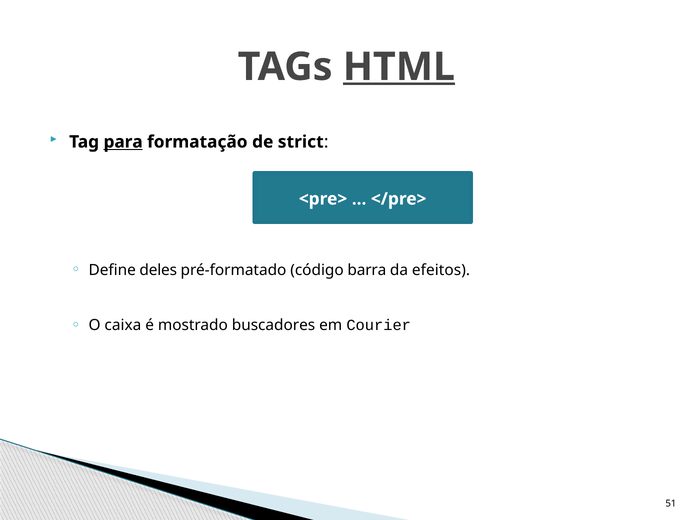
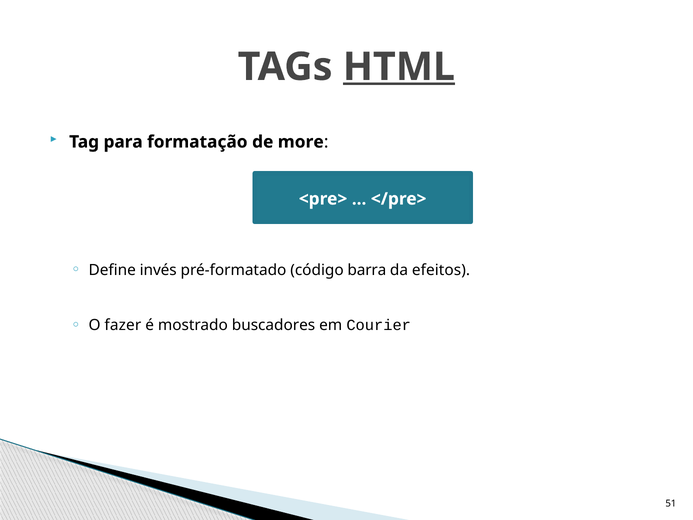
para underline: present -> none
strict: strict -> more
deles: deles -> invés
caixa: caixa -> fazer
